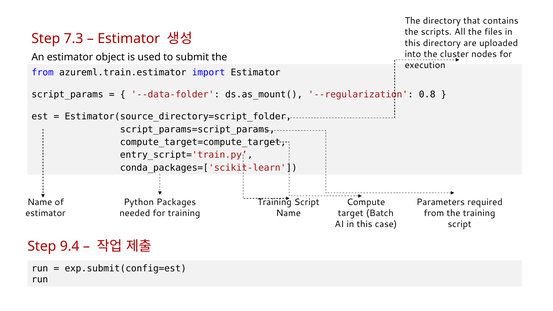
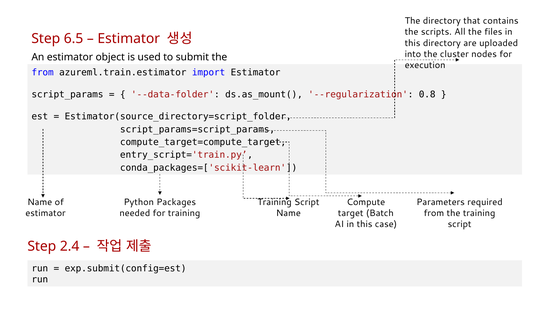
7.3: 7.3 -> 6.5
9.4: 9.4 -> 2.4
